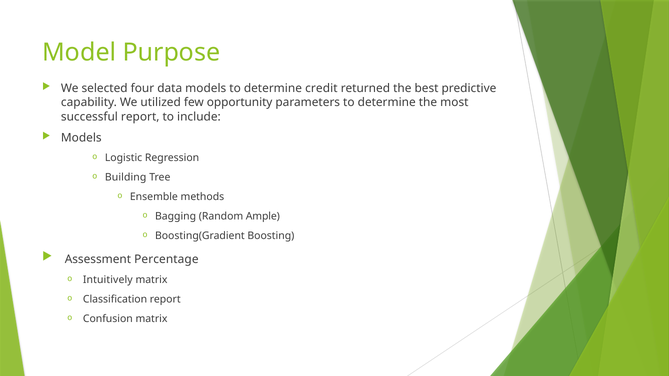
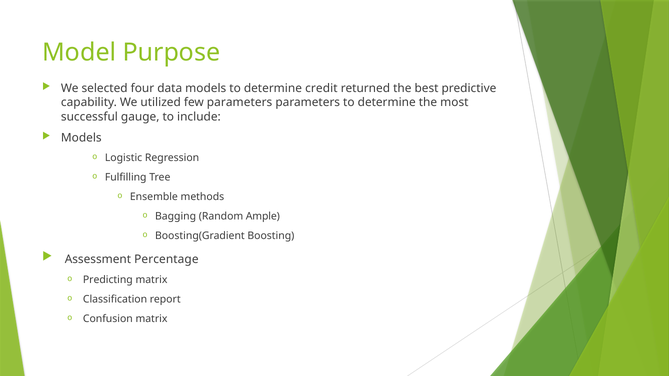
few opportunity: opportunity -> parameters
successful report: report -> gauge
Building: Building -> Fulfilling
Intuitively: Intuitively -> Predicting
